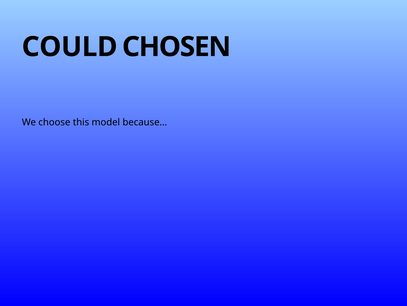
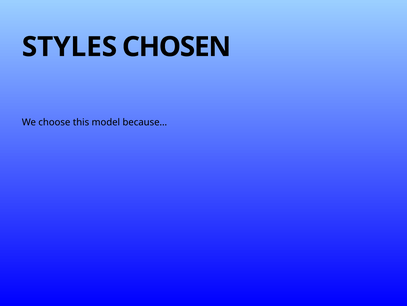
COULD: COULD -> STYLES
